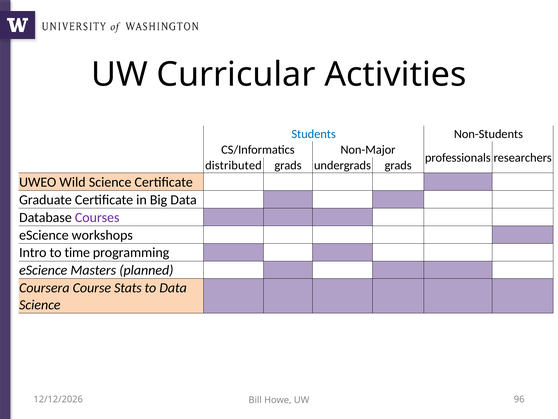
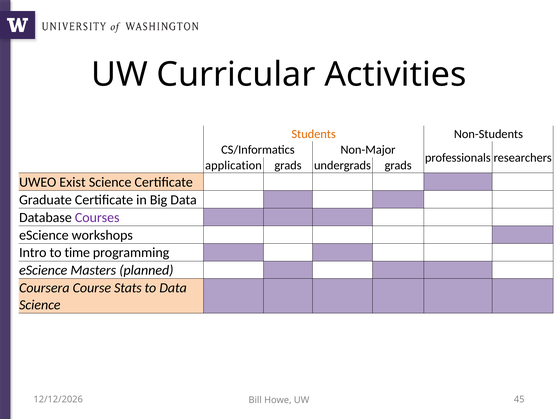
Students colour: blue -> orange
distributed: distributed -> application
Wild: Wild -> Exist
96: 96 -> 45
